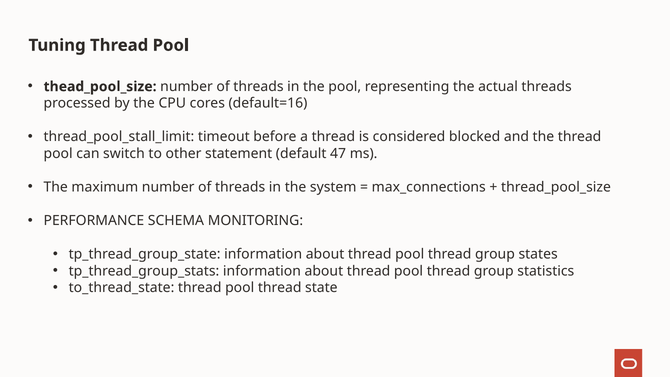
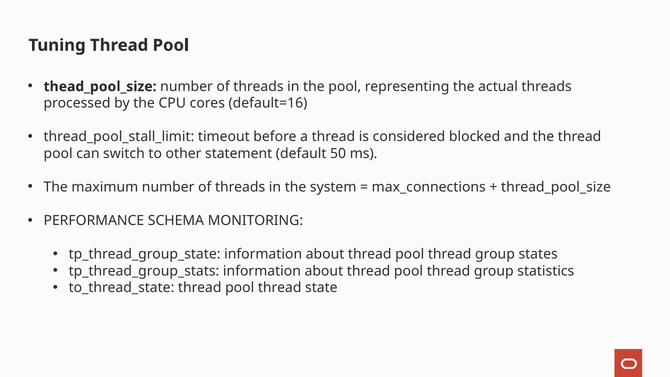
47: 47 -> 50
